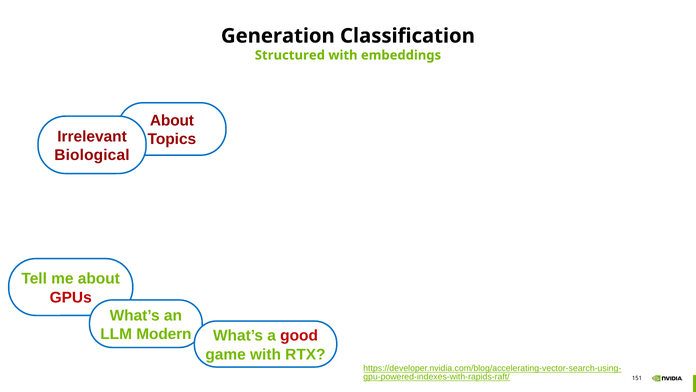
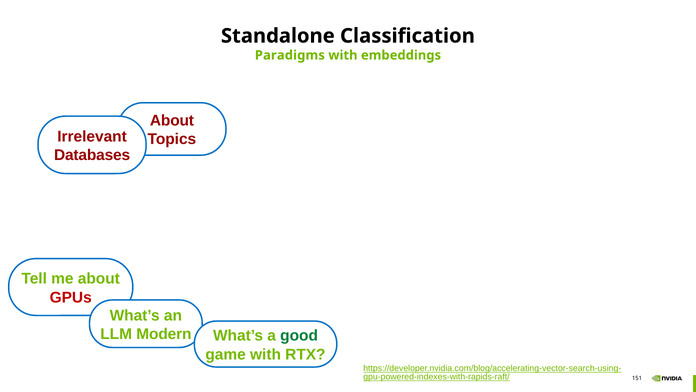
Generation: Generation -> Standalone
Structured: Structured -> Paradigms
Biological: Biological -> Databases
good colour: red -> green
